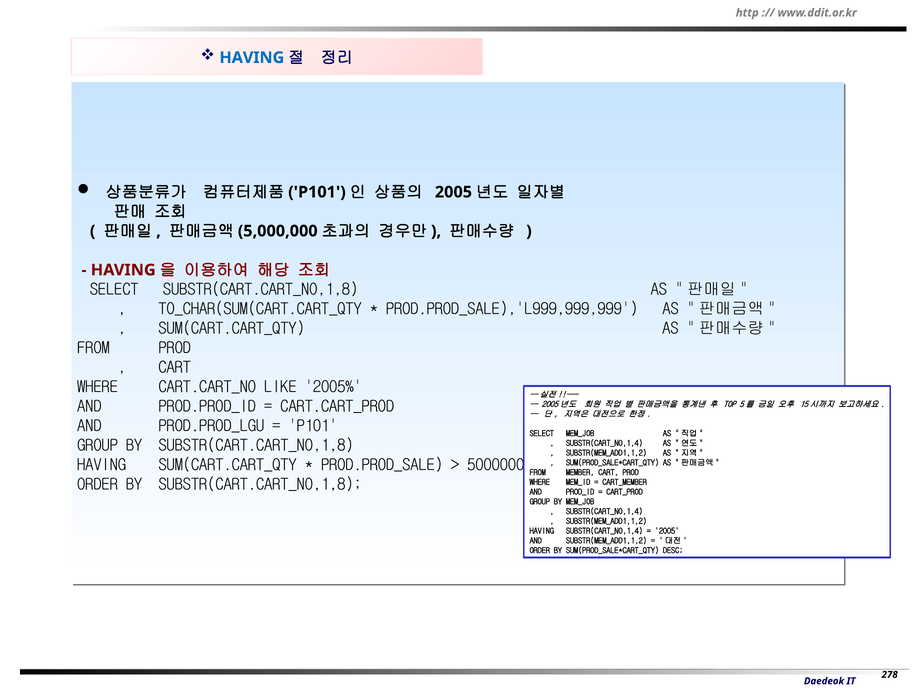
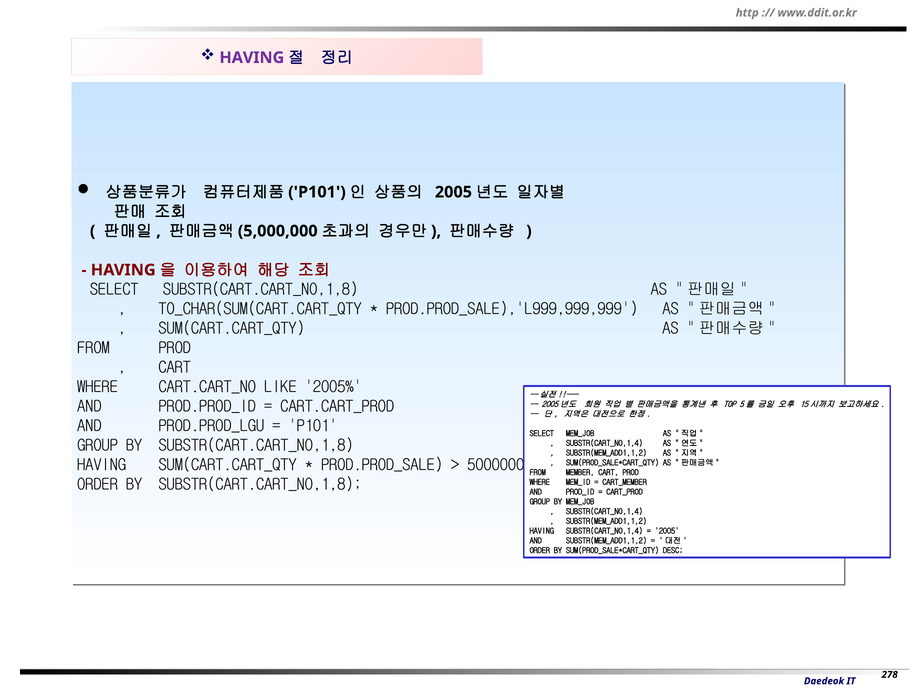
HAVING at (252, 58) colour: blue -> purple
